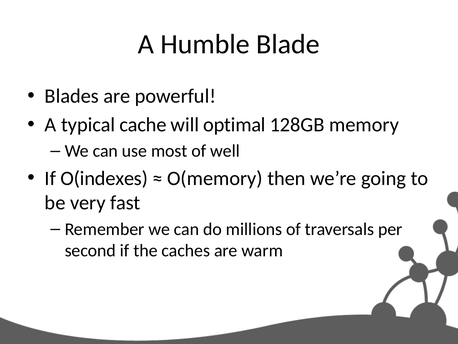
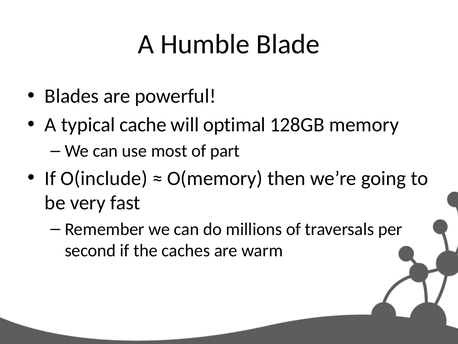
well: well -> part
O(indexes: O(indexes -> O(include
